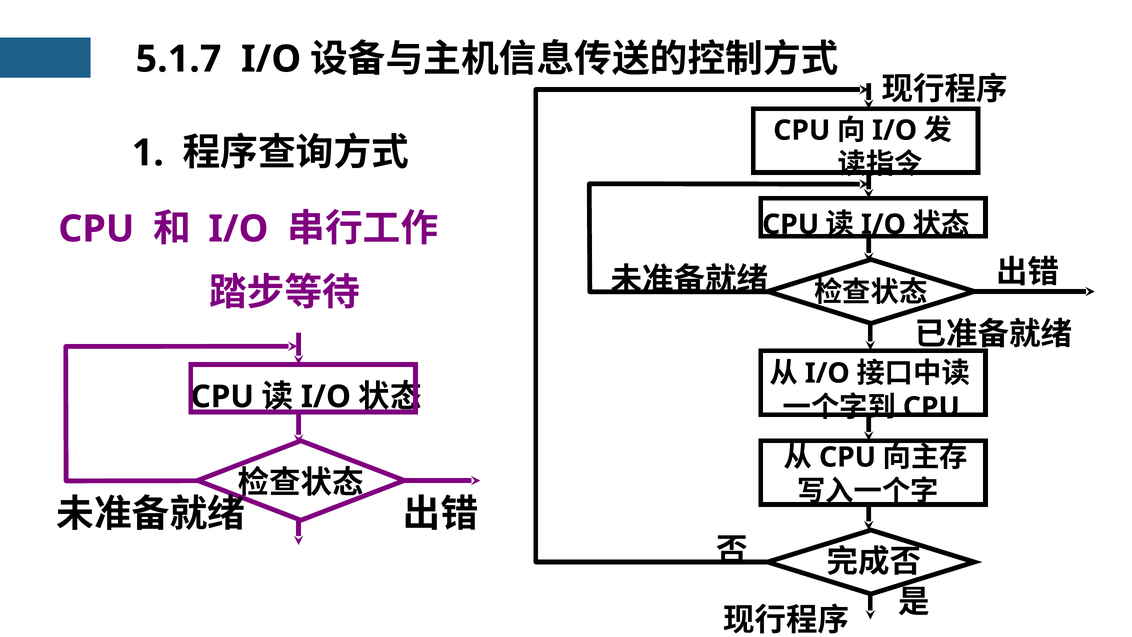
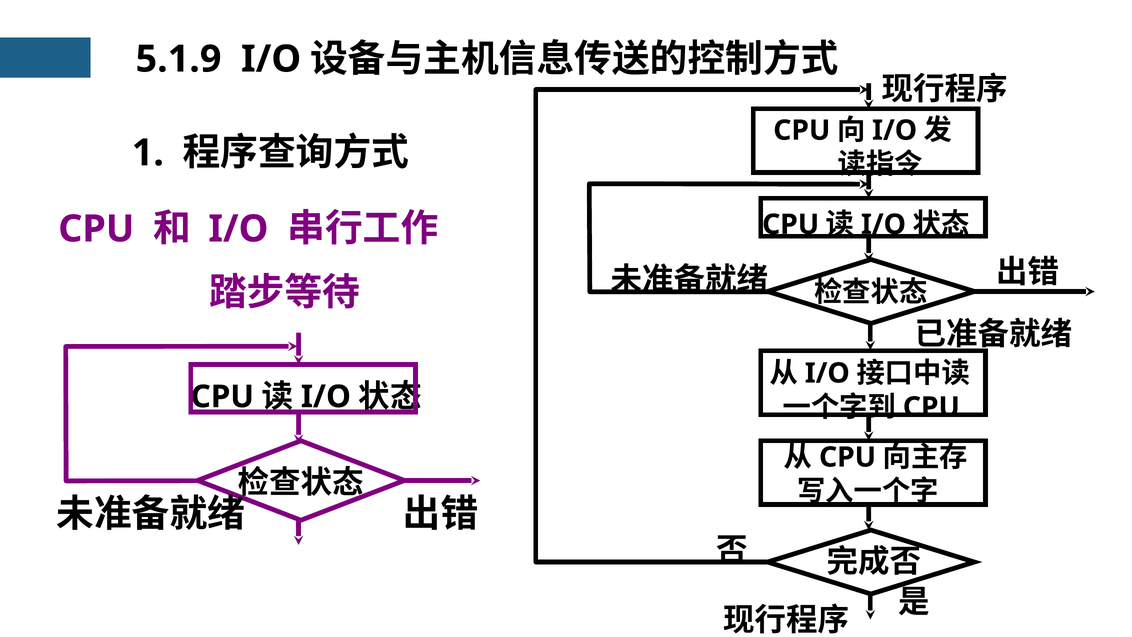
5.1.7: 5.1.7 -> 5.1.9
